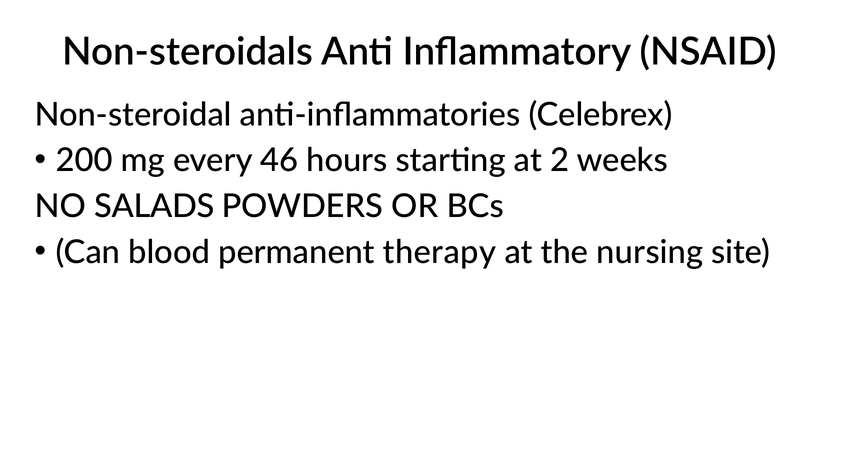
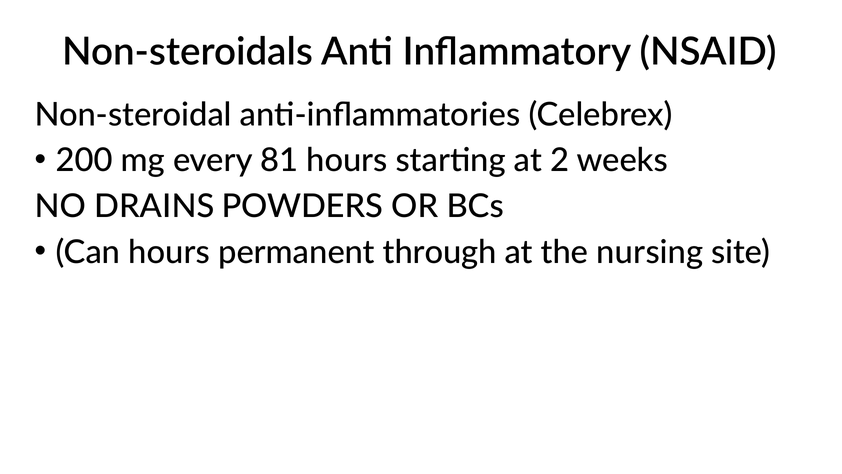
46: 46 -> 81
SALADS: SALADS -> DRAINS
Can blood: blood -> hours
therapy: therapy -> through
